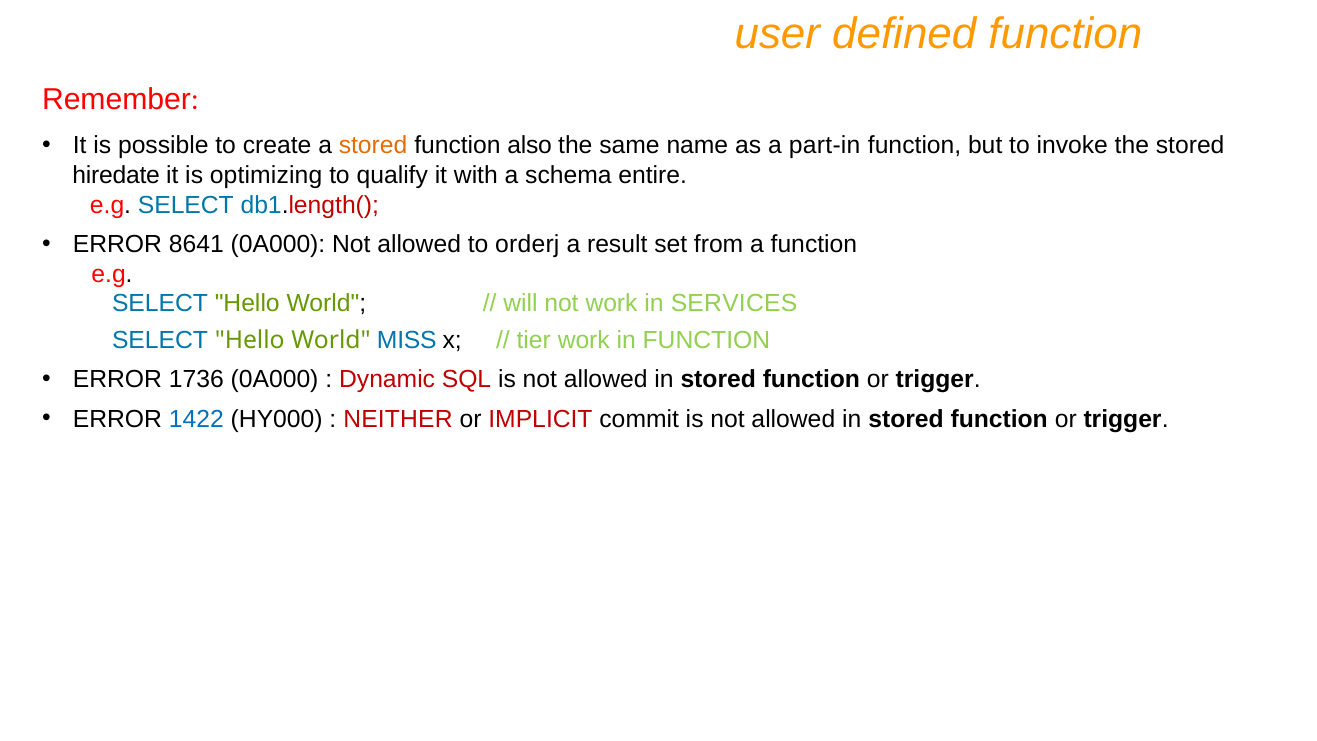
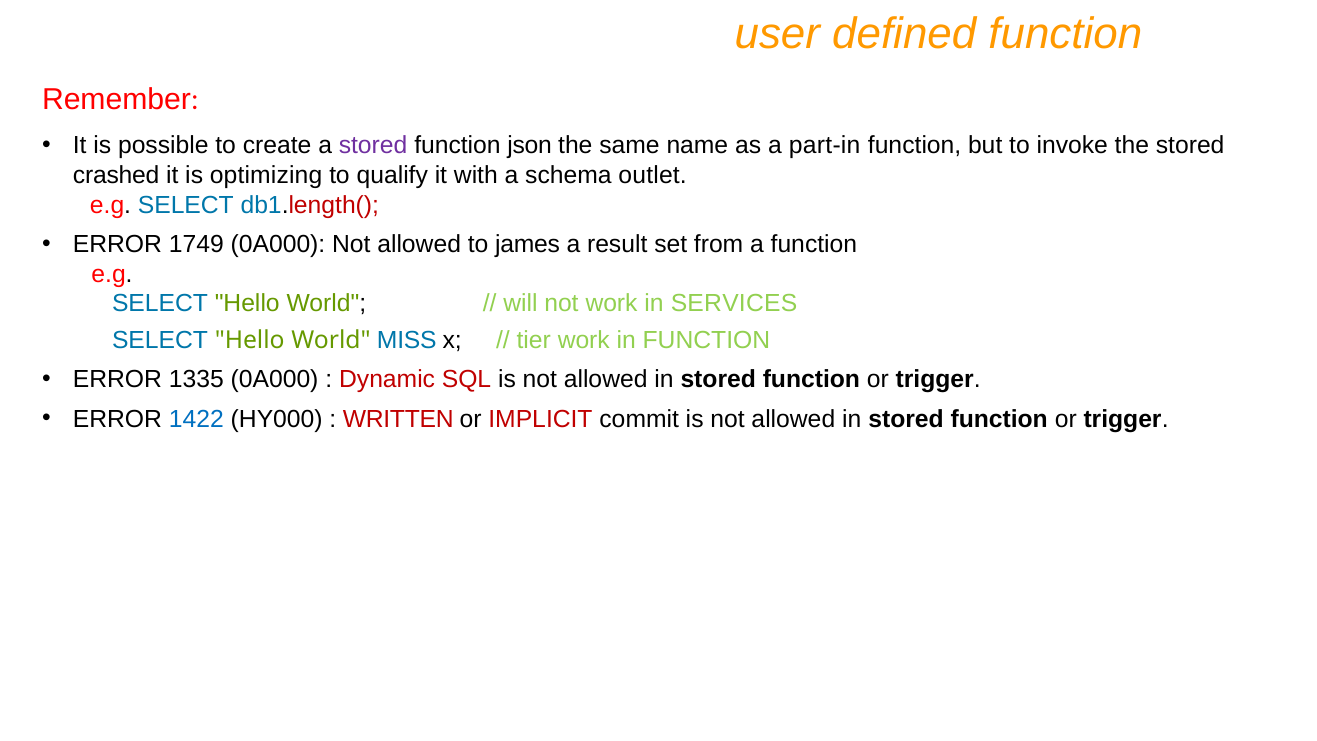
stored at (373, 146) colour: orange -> purple
also: also -> json
hiredate: hiredate -> crashed
entire: entire -> outlet
8641: 8641 -> 1749
orderj: orderj -> james
1736: 1736 -> 1335
NEITHER: NEITHER -> WRITTEN
